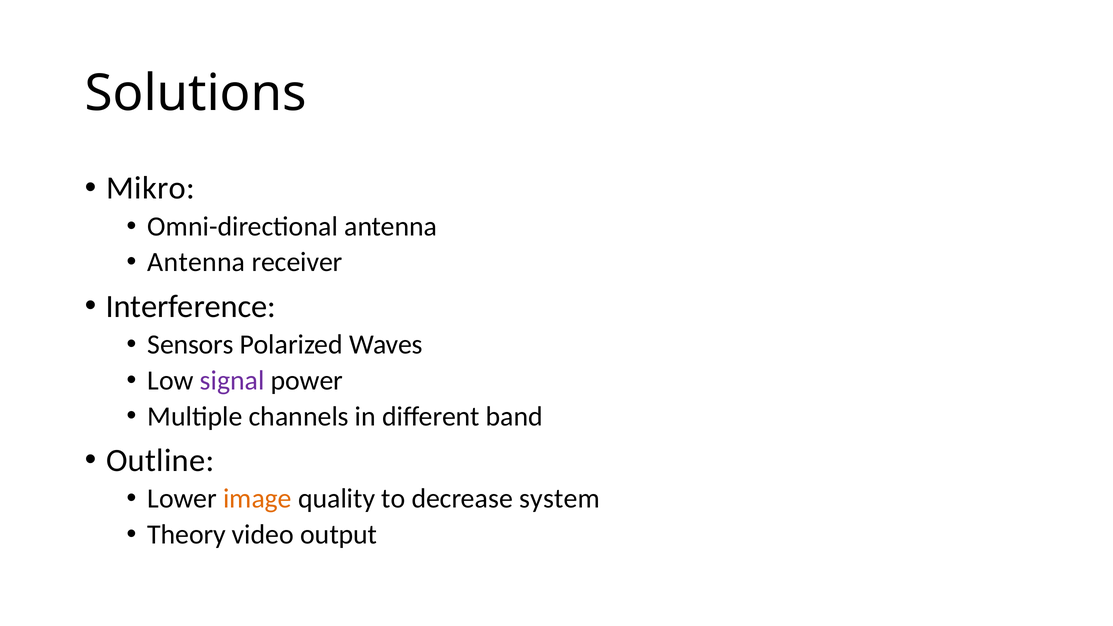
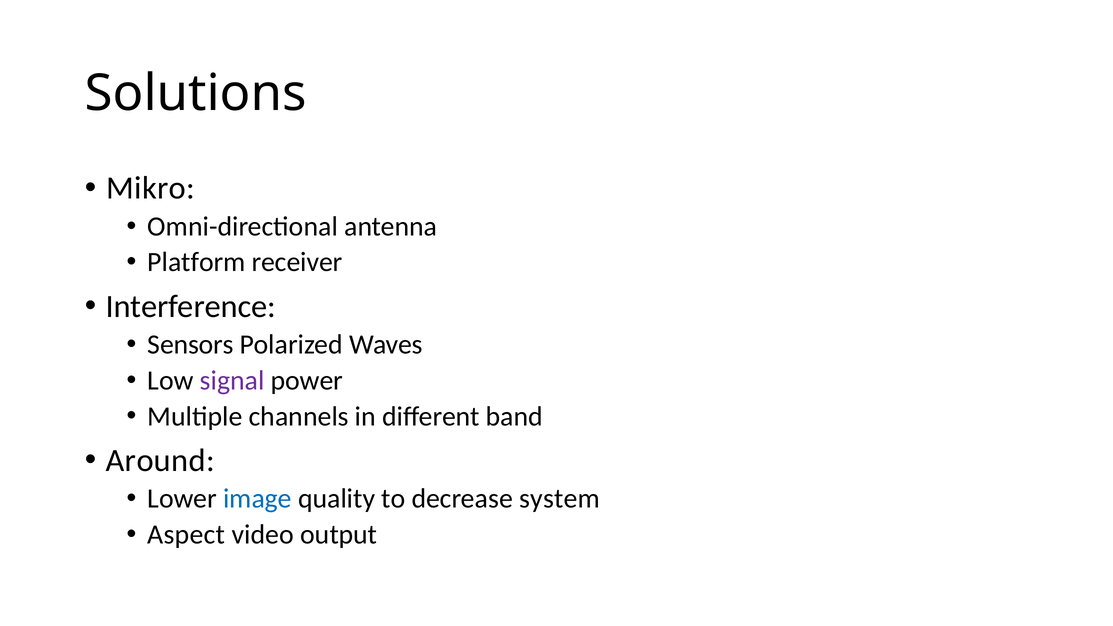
Antenna at (196, 262): Antenna -> Platform
Outline: Outline -> Around
image colour: orange -> blue
Theory: Theory -> Aspect
